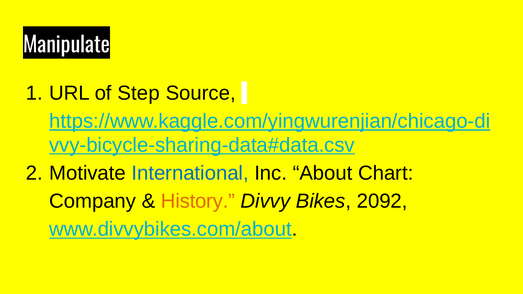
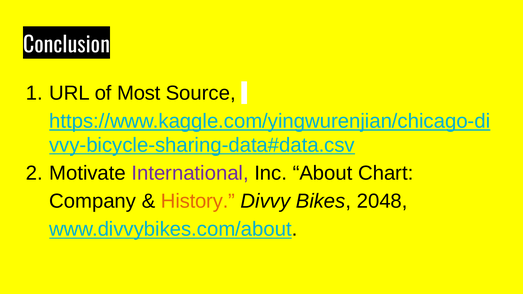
Manipulate: Manipulate -> Conclusion
Step: Step -> Most
International colour: blue -> purple
2092: 2092 -> 2048
